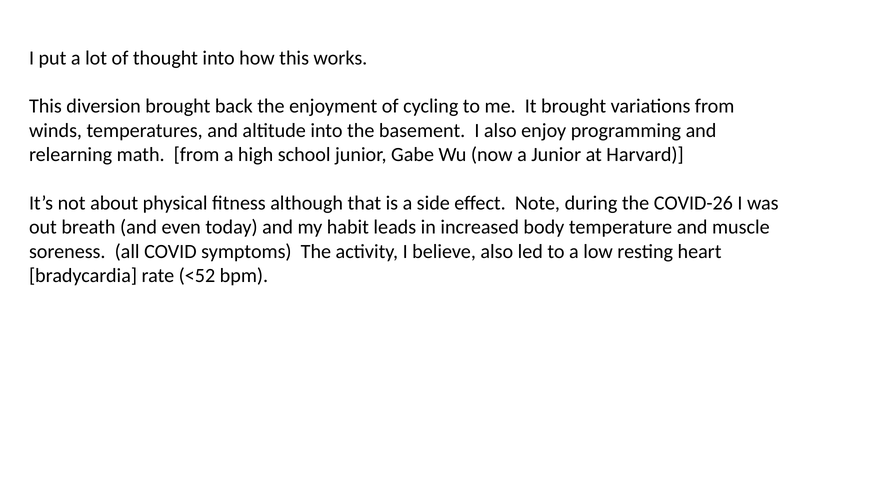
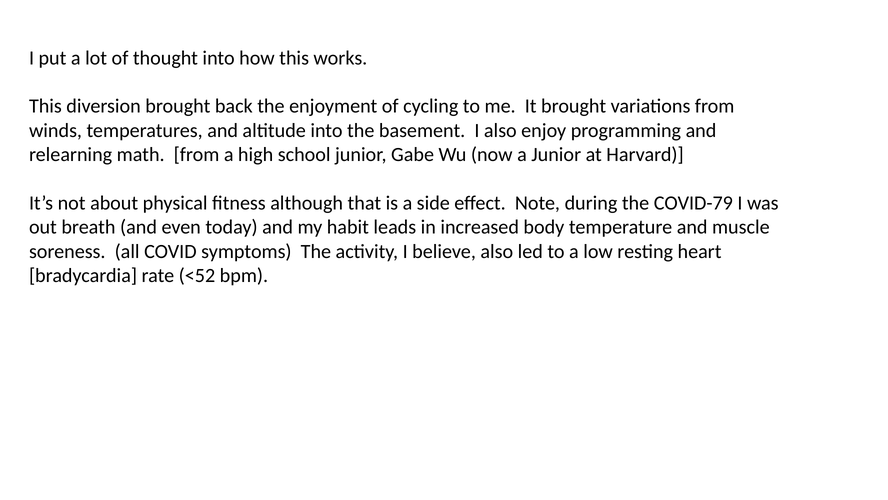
COVID-26: COVID-26 -> COVID-79
